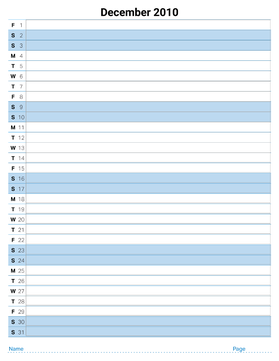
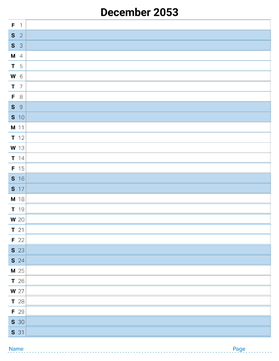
2010: 2010 -> 2053
